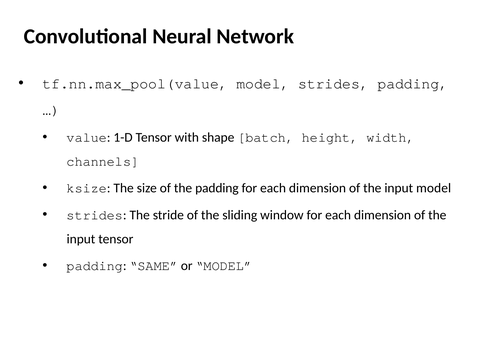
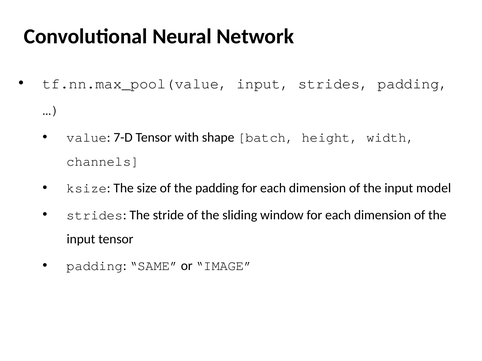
tf.nn.max_pool(value model: model -> input
1-D: 1-D -> 7-D
or MODEL: MODEL -> IMAGE
